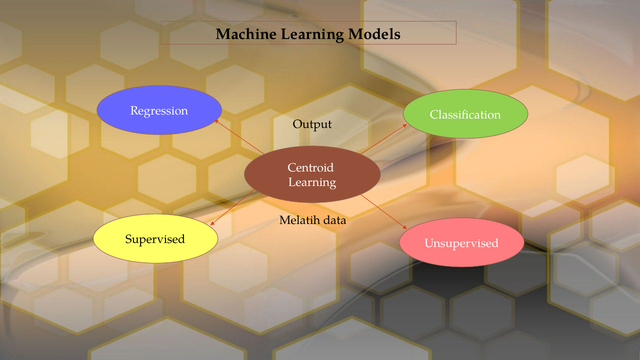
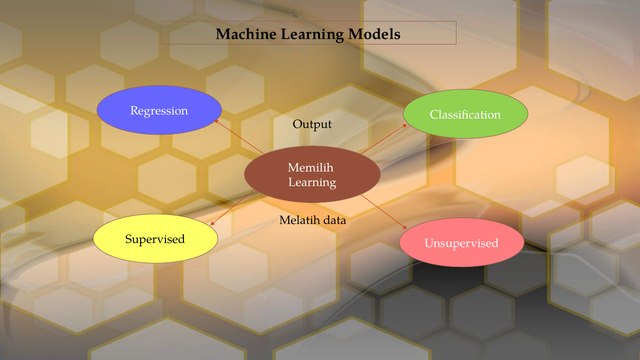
Centroid: Centroid -> Memilih
